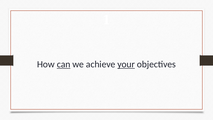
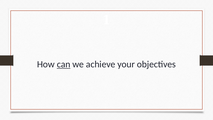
your underline: present -> none
